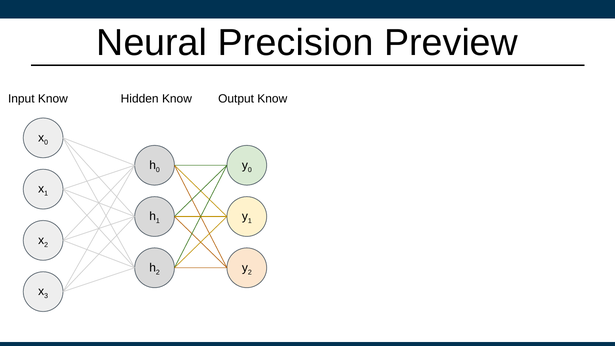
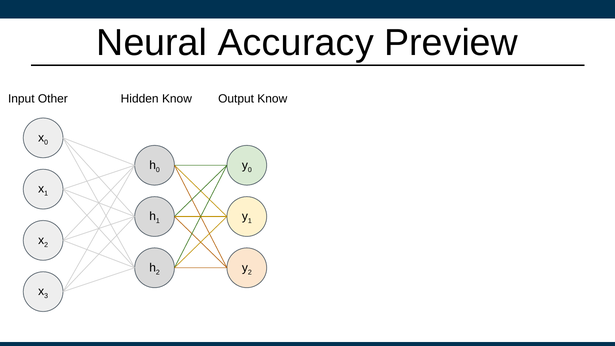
Precision: Precision -> Accuracy
Input Know: Know -> Other
